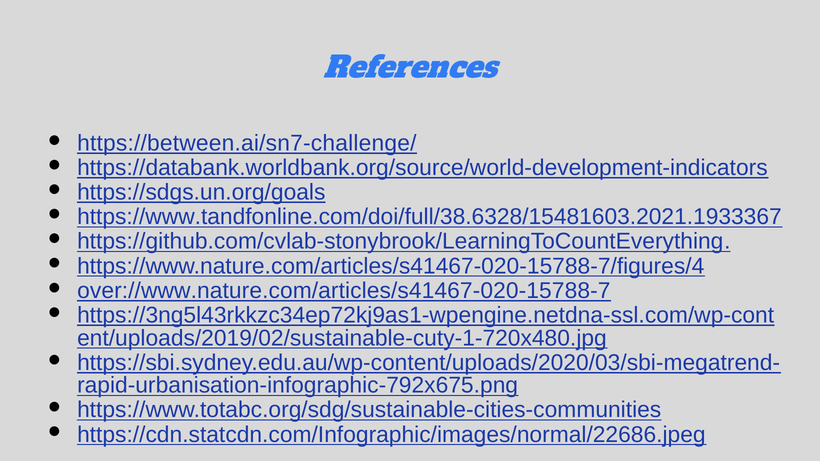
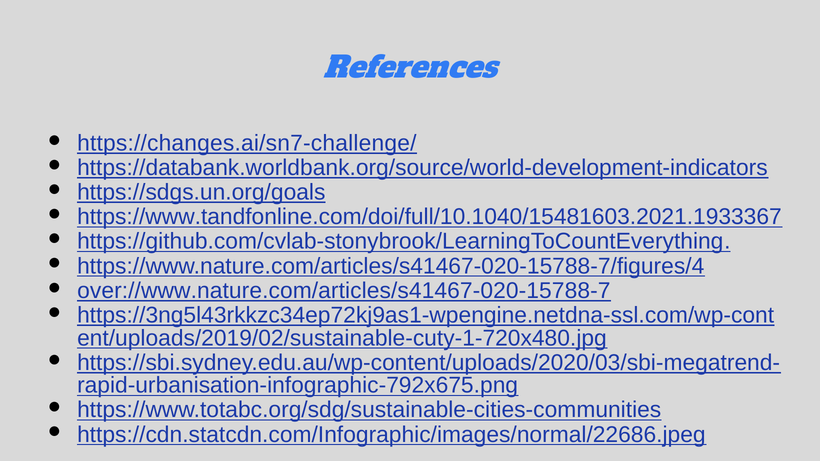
https://between.ai/sn7-challenge/: https://between.ai/sn7-challenge/ -> https://changes.ai/sn7-challenge/
https://www.tandfonline.com/doi/full/38.6328/15481603.2021.1933367: https://www.tandfonline.com/doi/full/38.6328/15481603.2021.1933367 -> https://www.tandfonline.com/doi/full/10.1040/15481603.2021.1933367
